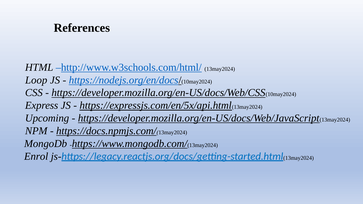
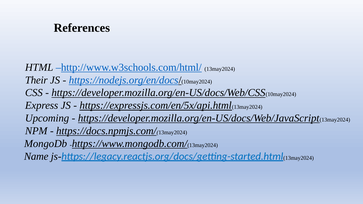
Loop: Loop -> Their
Enrol: Enrol -> Name
